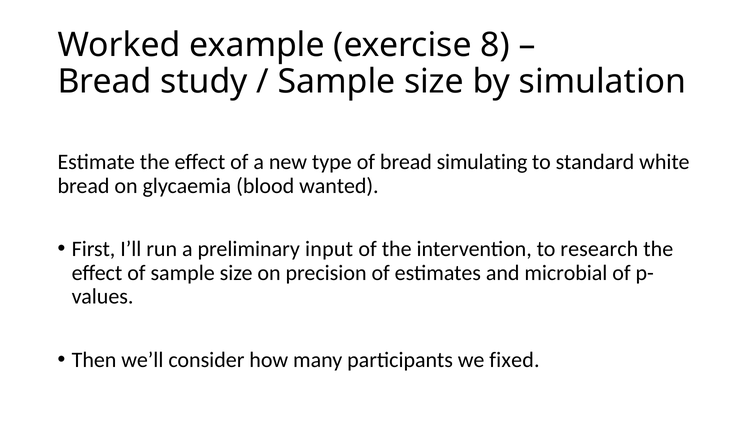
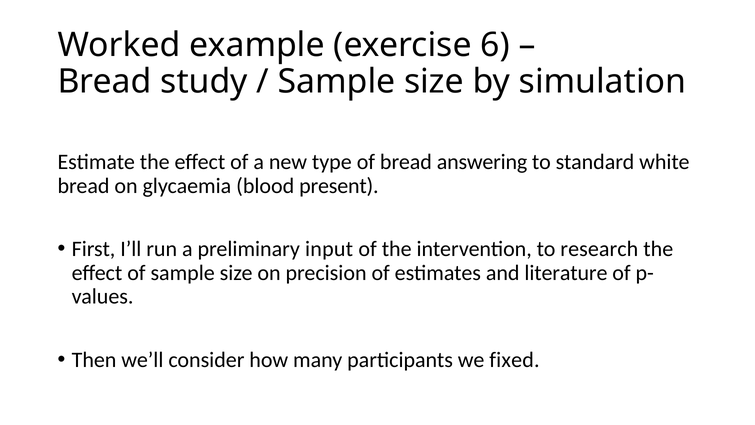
8: 8 -> 6
simulating: simulating -> answering
wanted: wanted -> present
microbial: microbial -> literature
